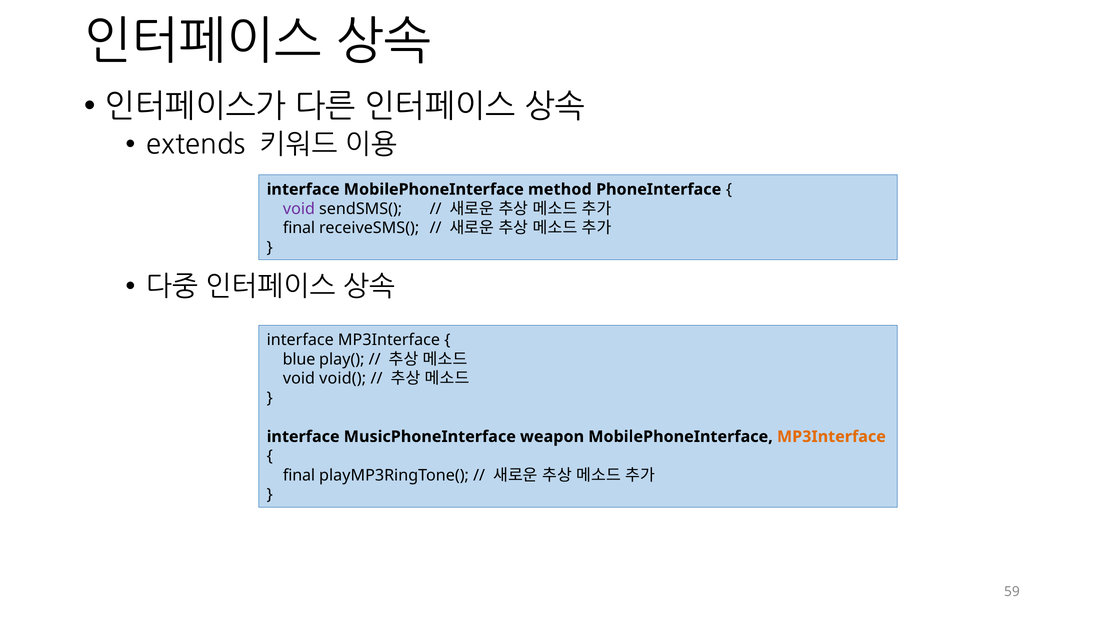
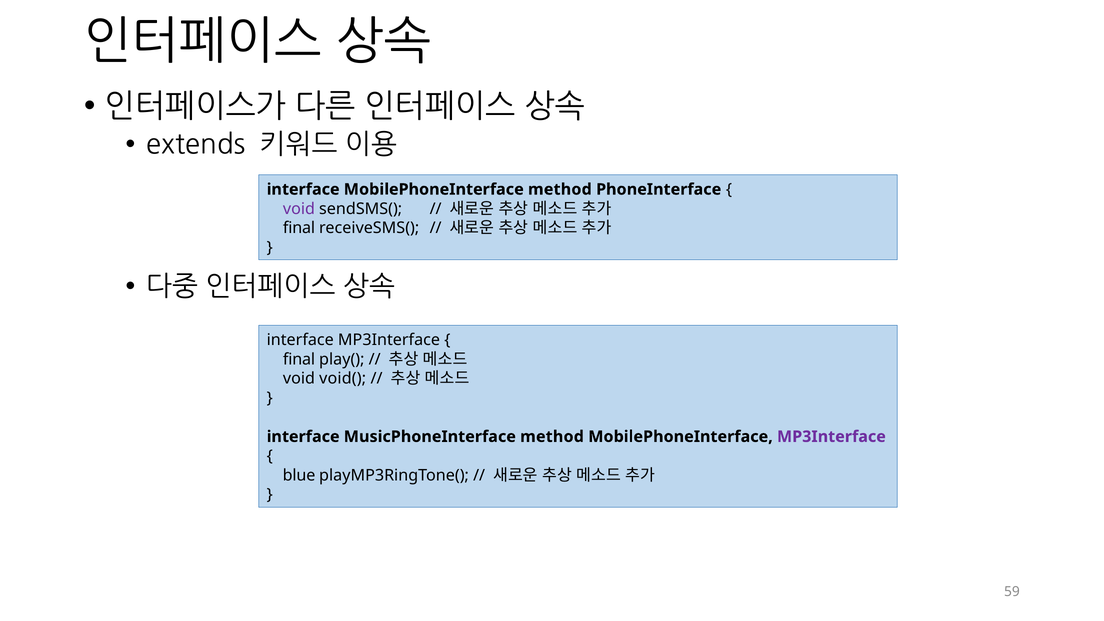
blue at (299, 359): blue -> final
MusicPhoneInterface weapon: weapon -> method
MP3Interface at (831, 437) colour: orange -> purple
final at (299, 475): final -> blue
